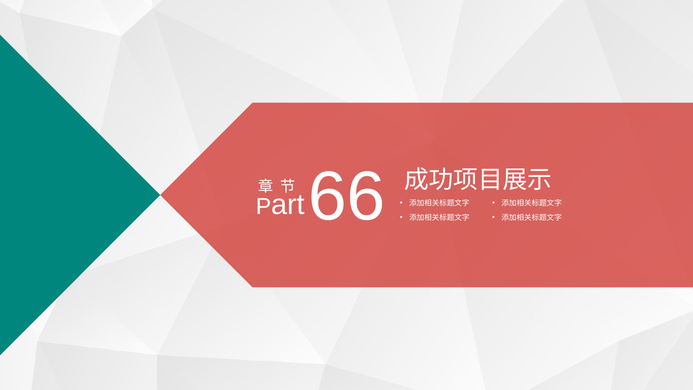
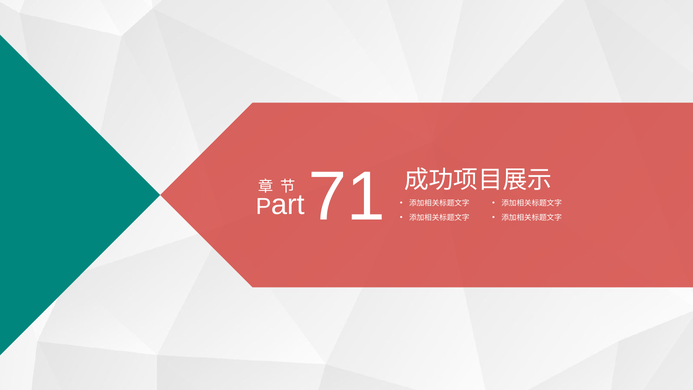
66: 66 -> 71
